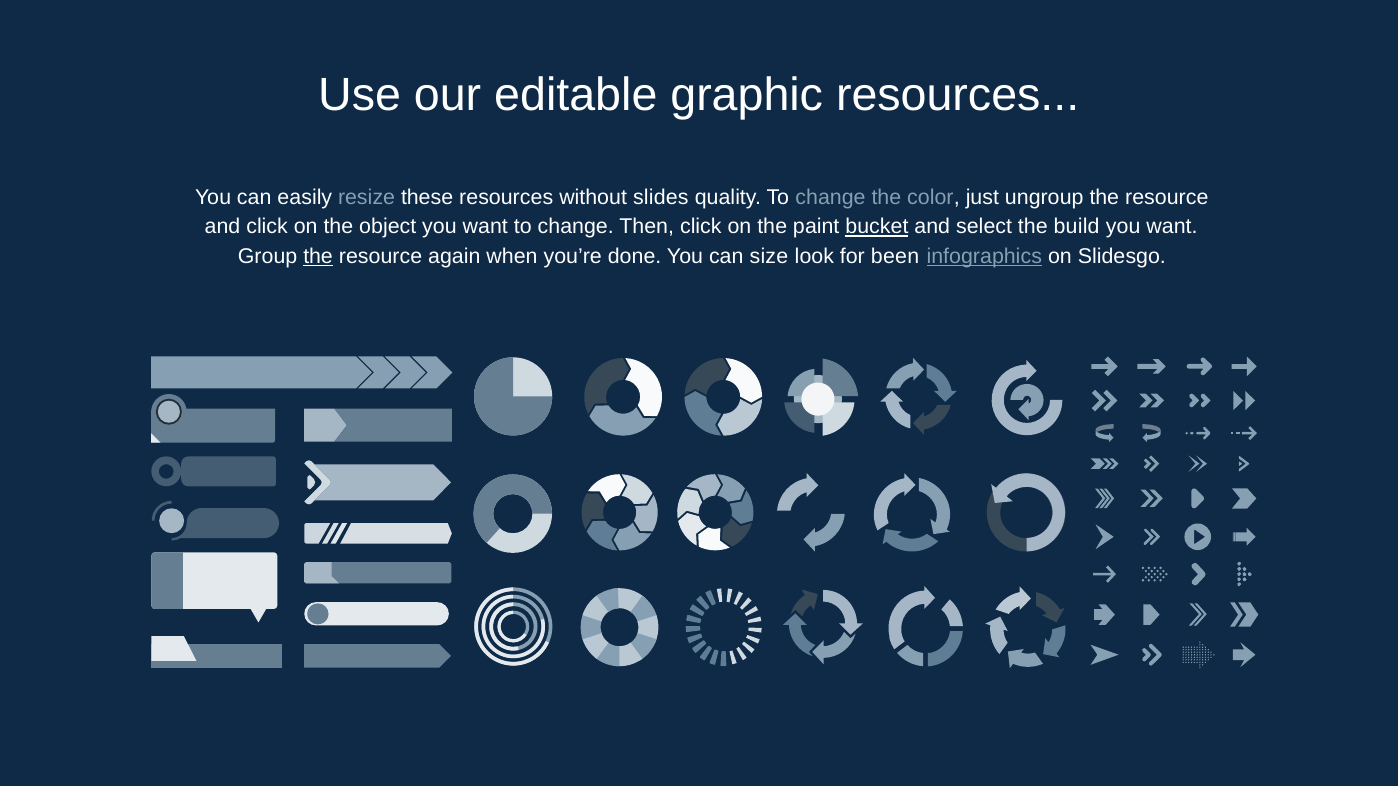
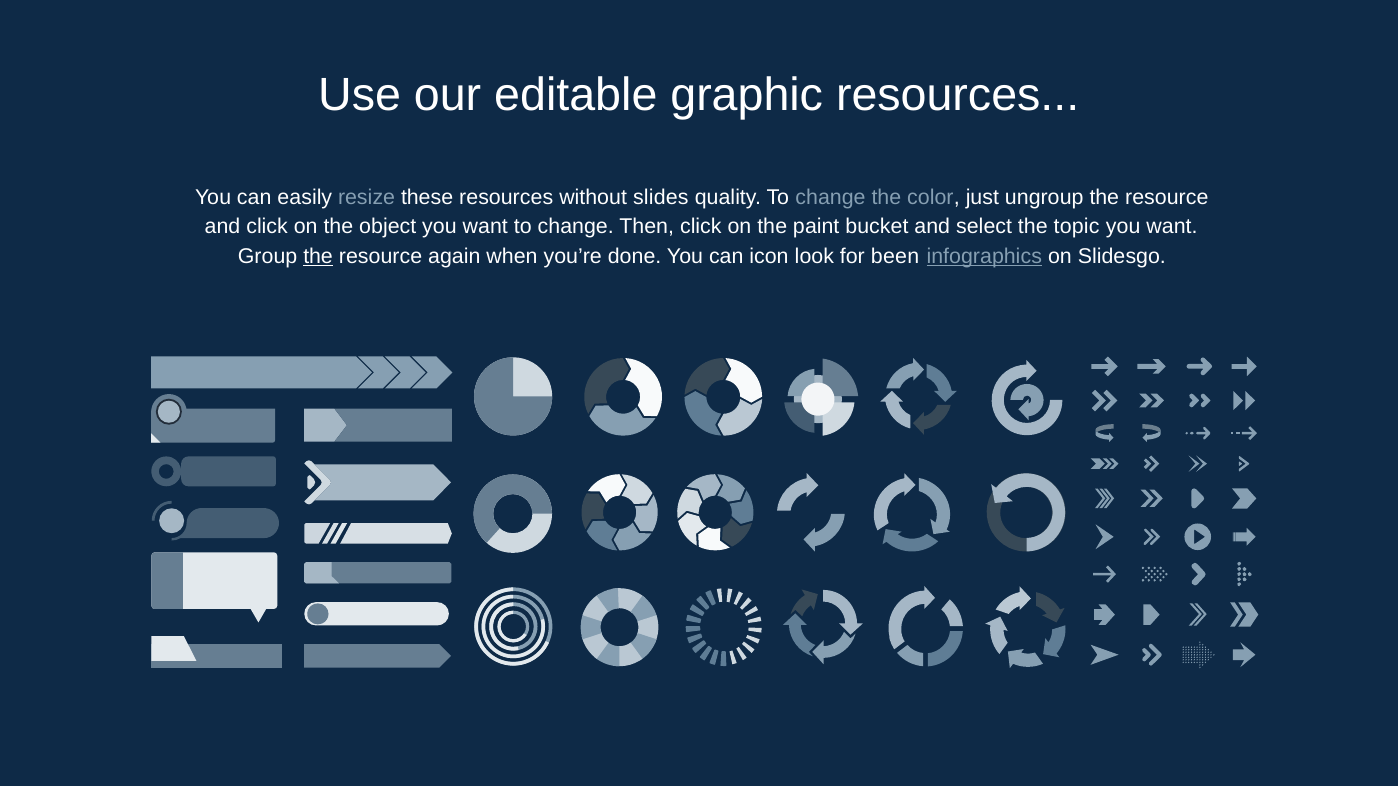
bucket underline: present -> none
build: build -> topic
size: size -> icon
